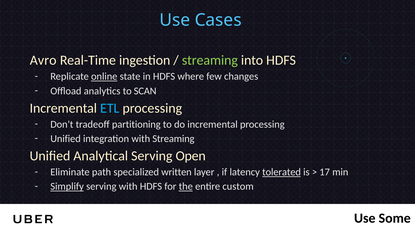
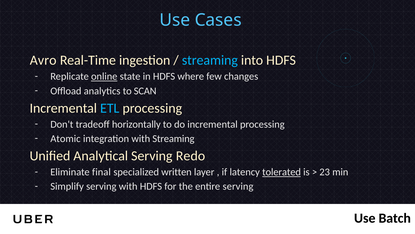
streaming at (210, 60) colour: light green -> light blue
partitioning: partitioning -> horizontally
Unified at (66, 138): Unified -> Atomic
Open: Open -> Redo
path: path -> final
17: 17 -> 23
Simplify underline: present -> none
the underline: present -> none
entire custom: custom -> serving
Some: Some -> Batch
